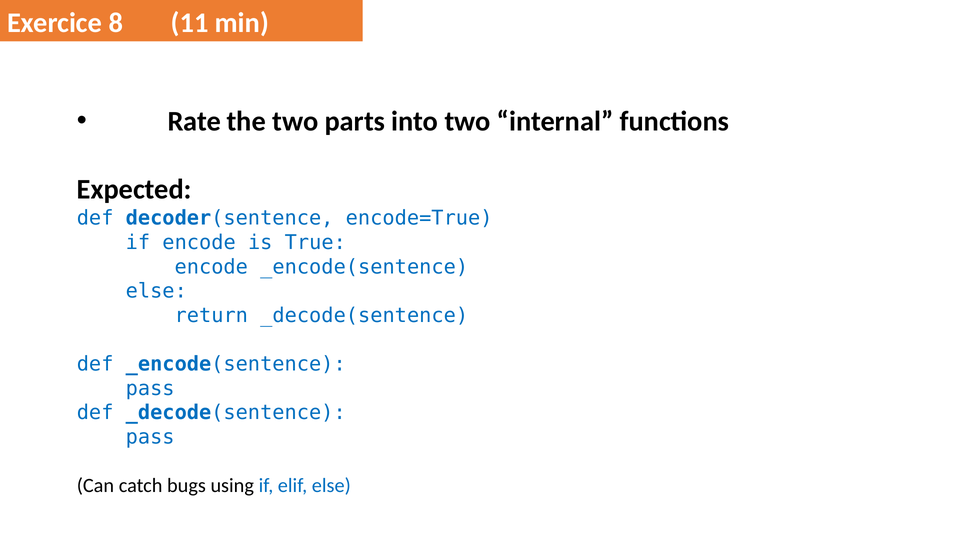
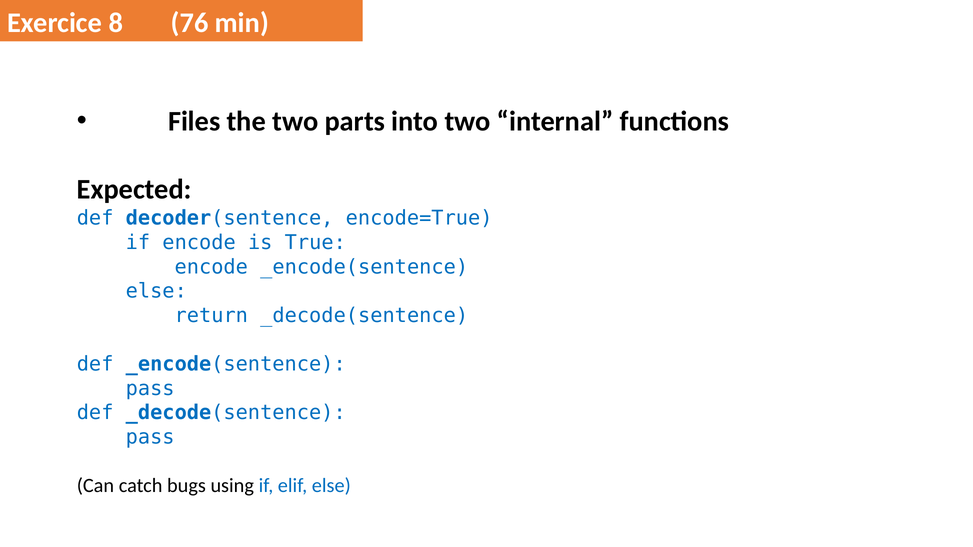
11: 11 -> 76
Rate: Rate -> Files
